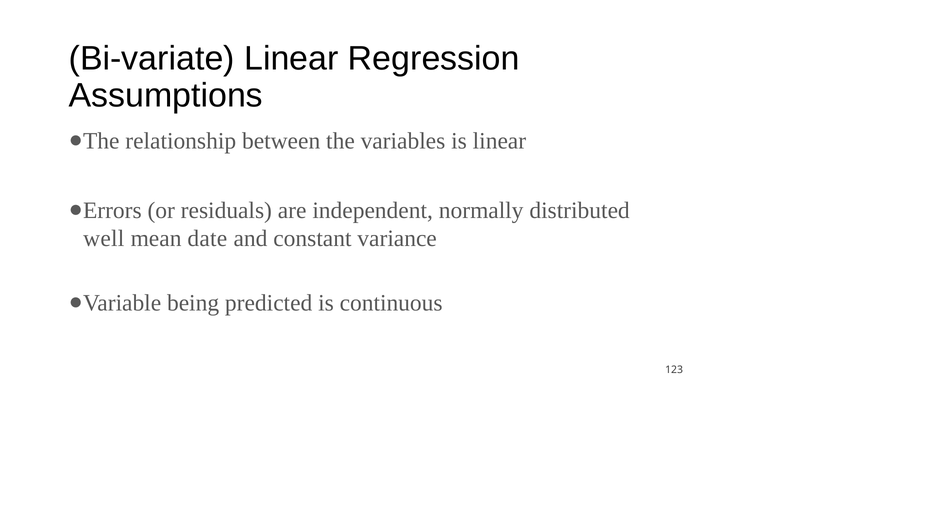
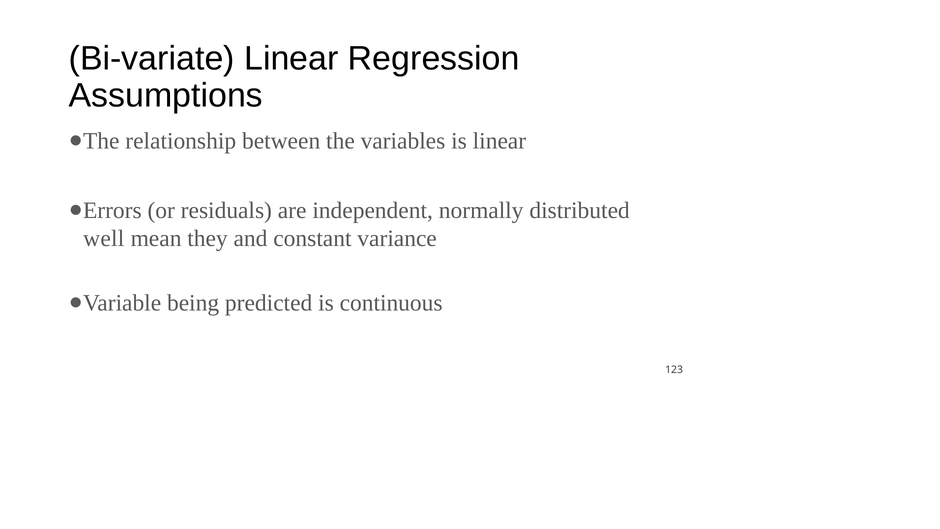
date: date -> they
